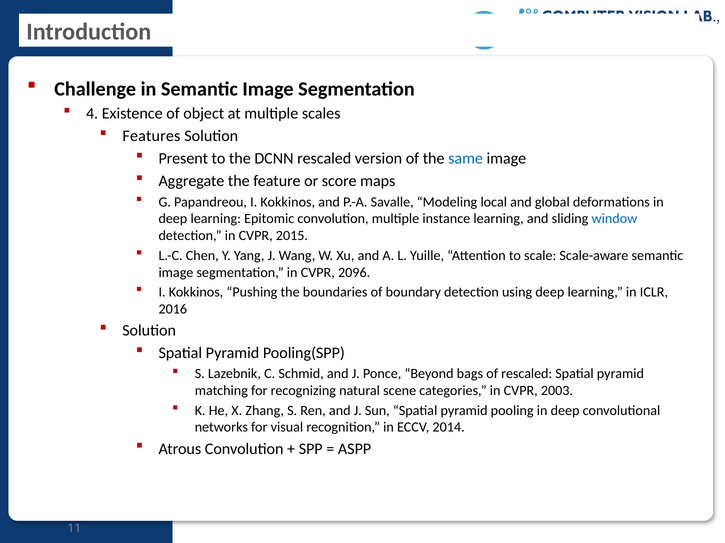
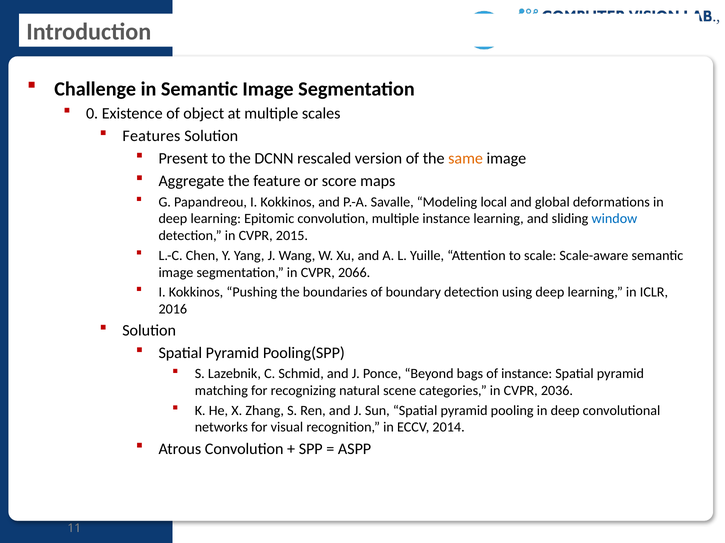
4: 4 -> 0
same colour: blue -> orange
2096: 2096 -> 2066
of rescaled: rescaled -> instance
2003: 2003 -> 2036
